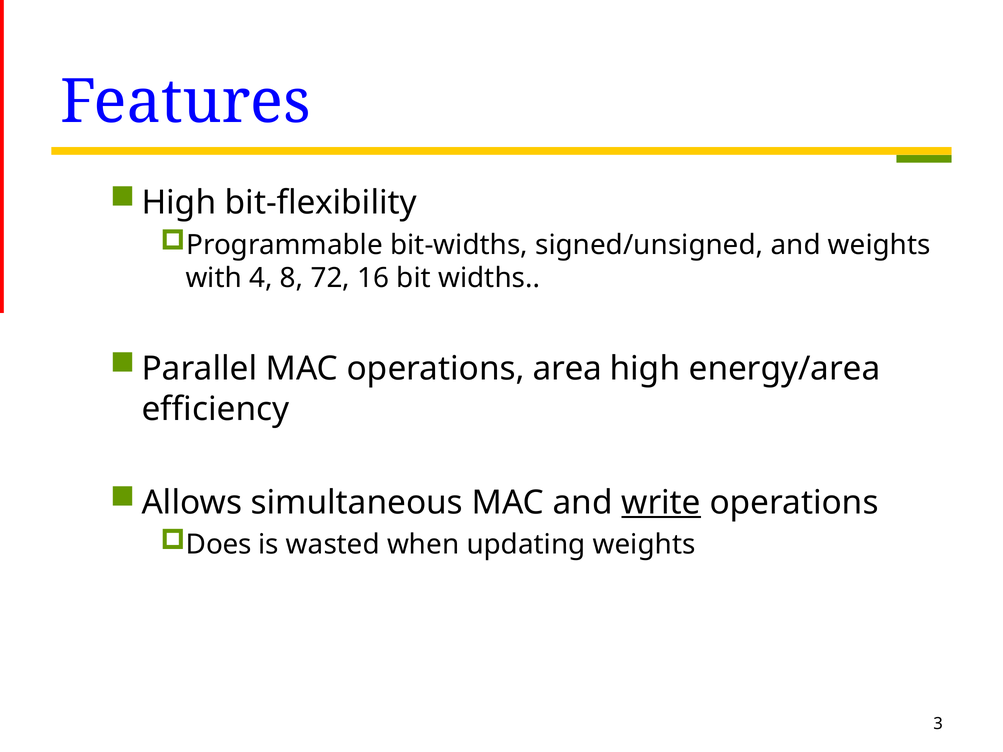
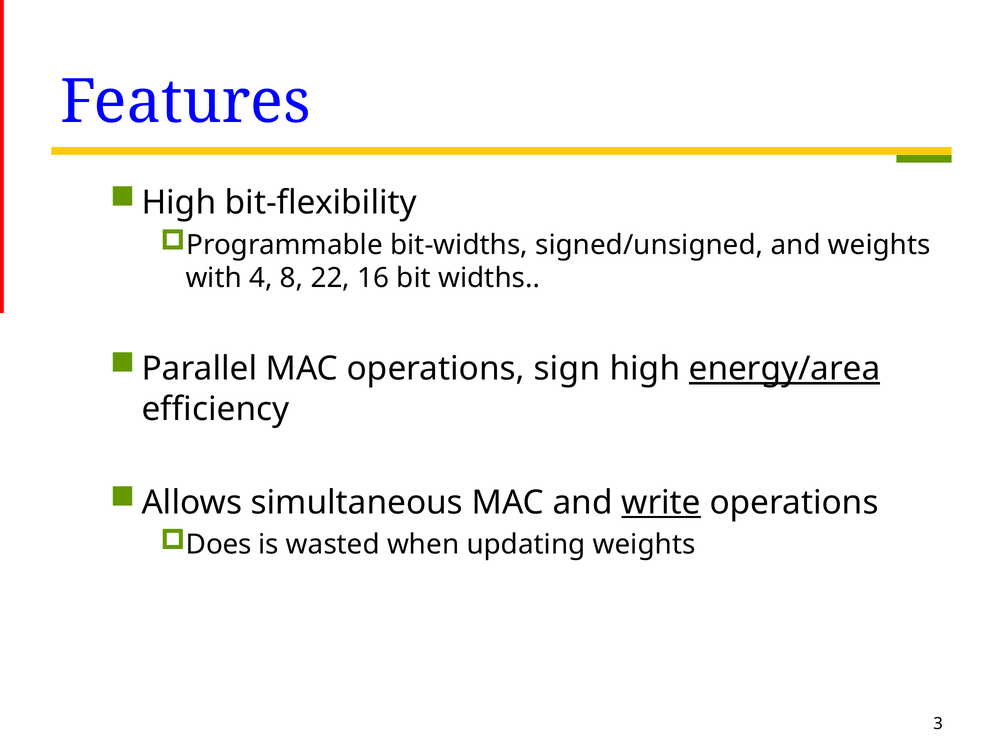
72: 72 -> 22
area: area -> sign
energy/area underline: none -> present
